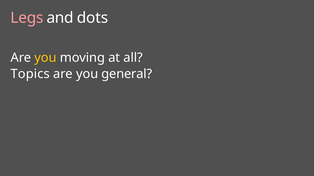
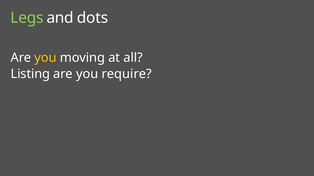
Legs colour: pink -> light green
Topics: Topics -> Listing
general: general -> require
